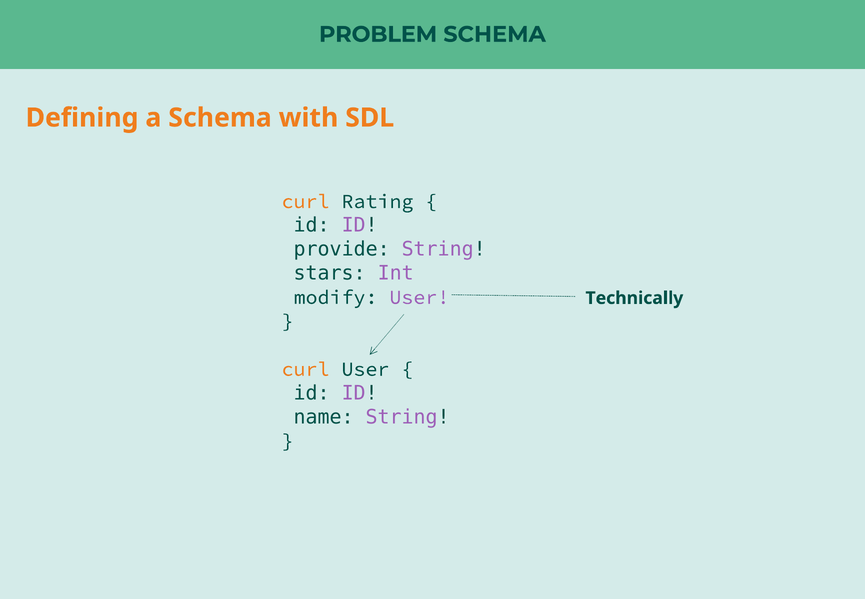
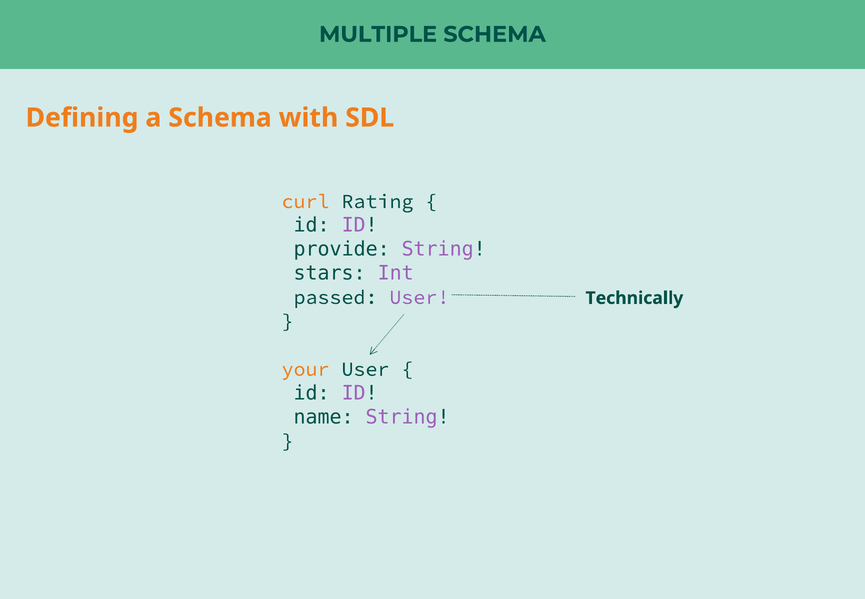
PROBLEM: PROBLEM -> MULTIPLE
modify: modify -> passed
curl at (306, 369): curl -> your
